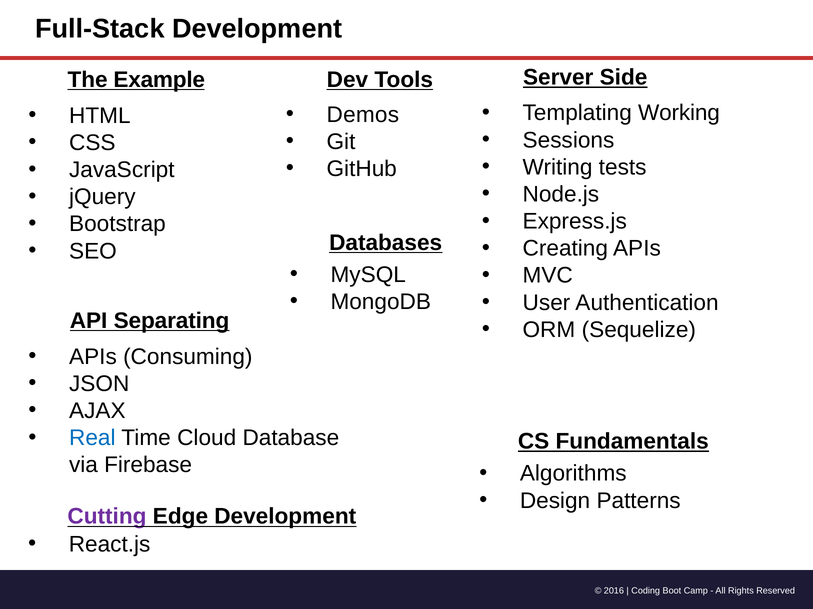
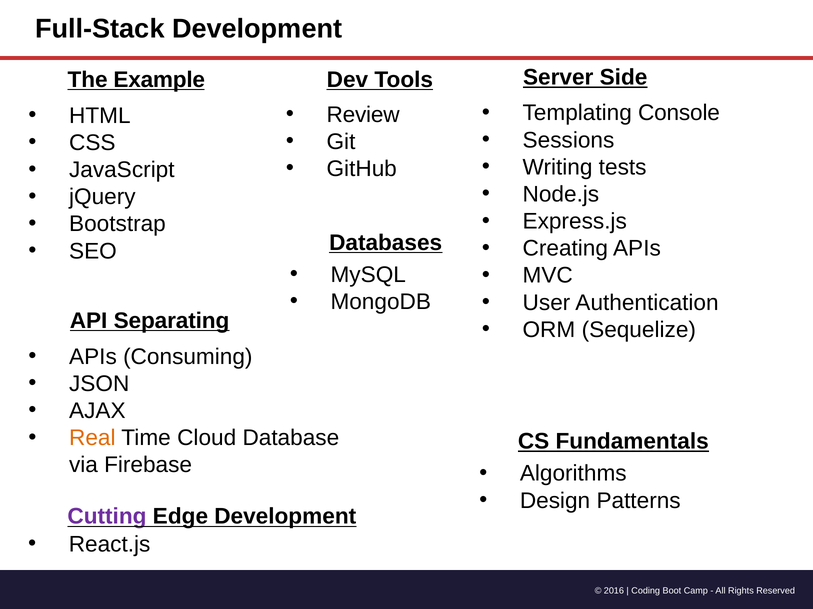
Working: Working -> Console
Demos: Demos -> Review
Real colour: blue -> orange
